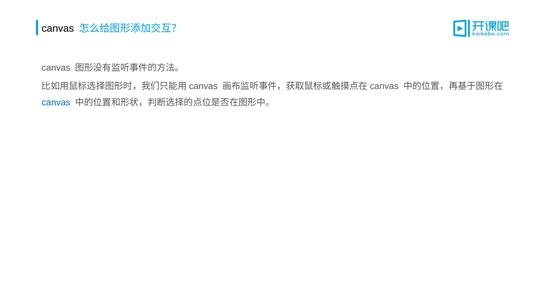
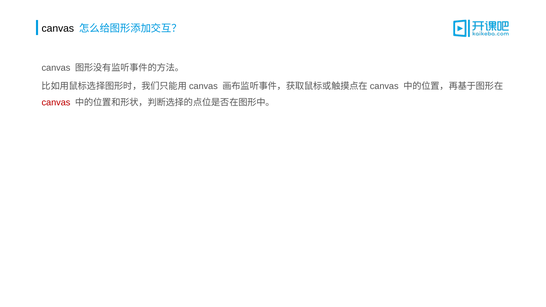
canvas at (56, 103) colour: blue -> red
